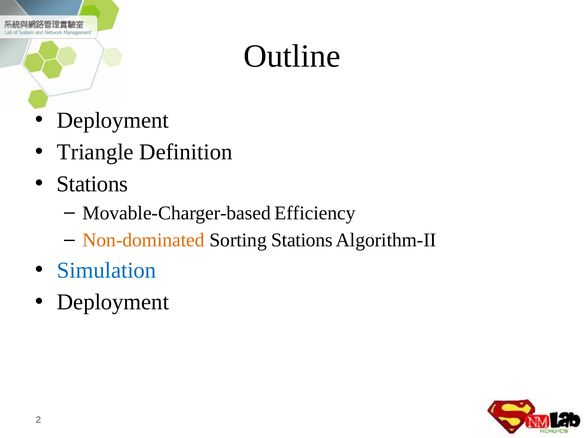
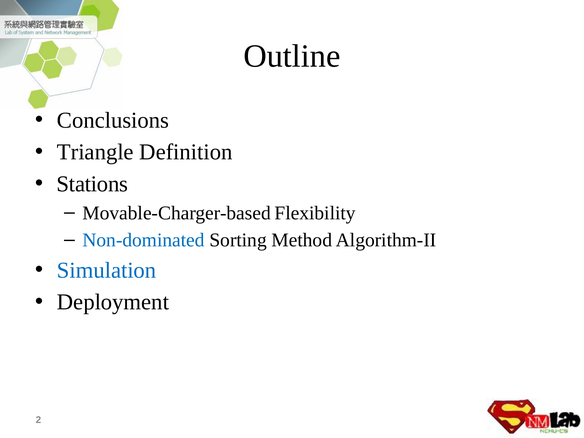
Deployment at (113, 120): Deployment -> Conclusions
Efficiency: Efficiency -> Flexibility
Non-dominated colour: orange -> blue
Sorting Stations: Stations -> Method
